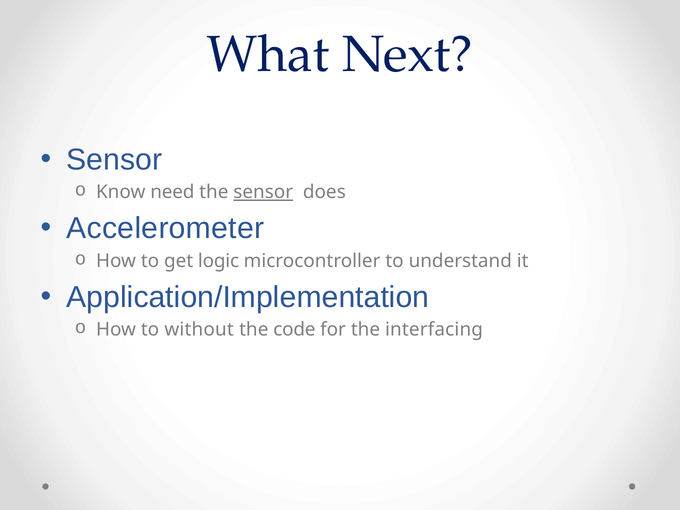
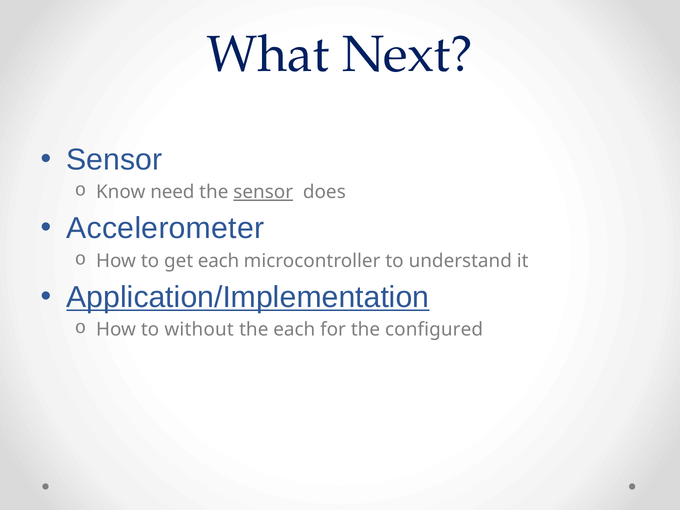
get logic: logic -> each
Application/Implementation underline: none -> present
the code: code -> each
interfacing: interfacing -> configured
